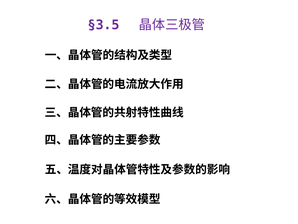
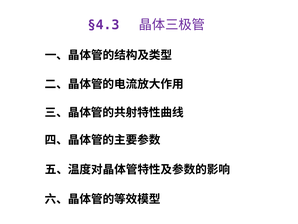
§3.5: §3.5 -> §4.3
